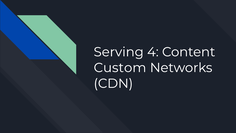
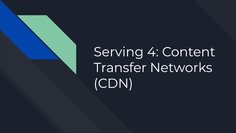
Custom: Custom -> Transfer
